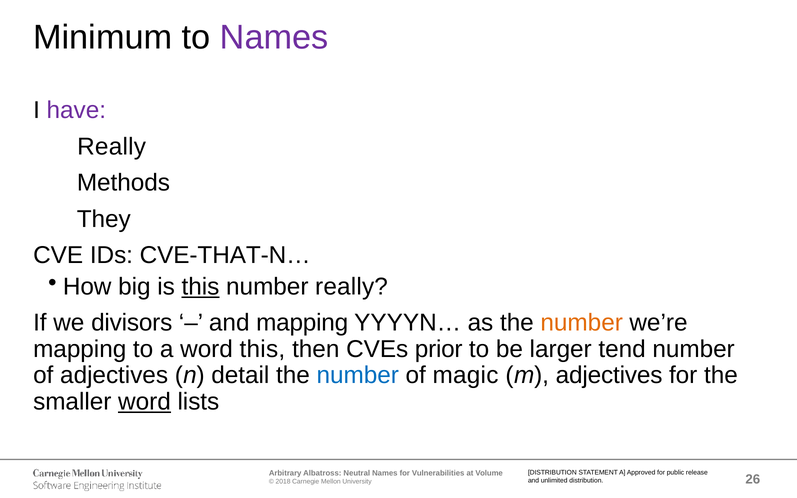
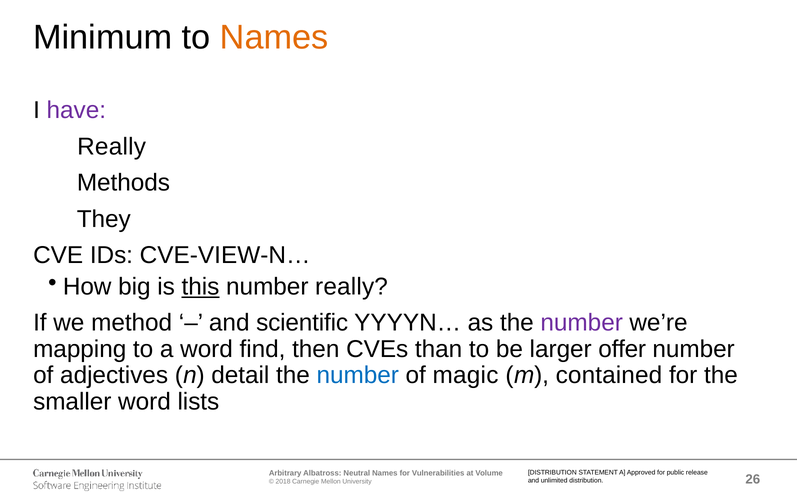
Names at (274, 38) colour: purple -> orange
CVE-THAT-N…: CVE-THAT-N… -> CVE-VIEW-N…
divisors: divisors -> method
and mapping: mapping -> scientific
number at (582, 323) colour: orange -> purple
word this: this -> find
prior: prior -> than
tend: tend -> offer
m adjectives: adjectives -> contained
word at (144, 402) underline: present -> none
